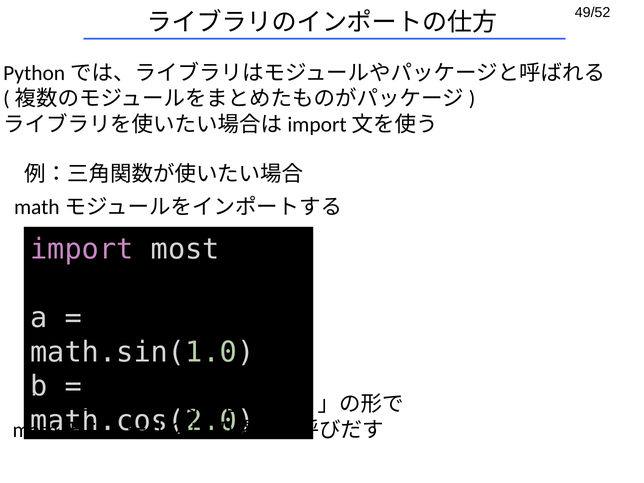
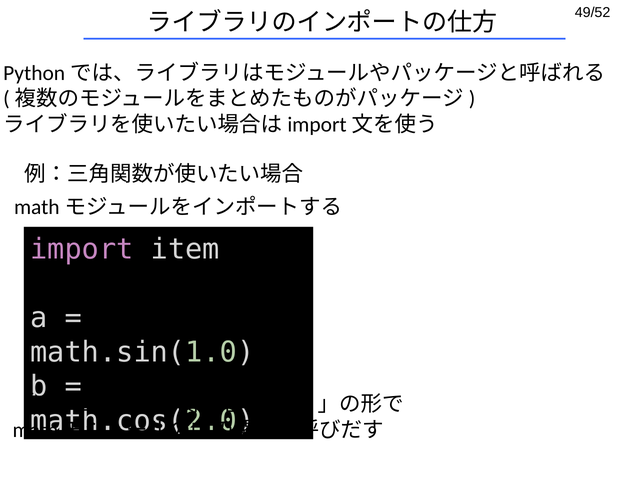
most: most -> item
